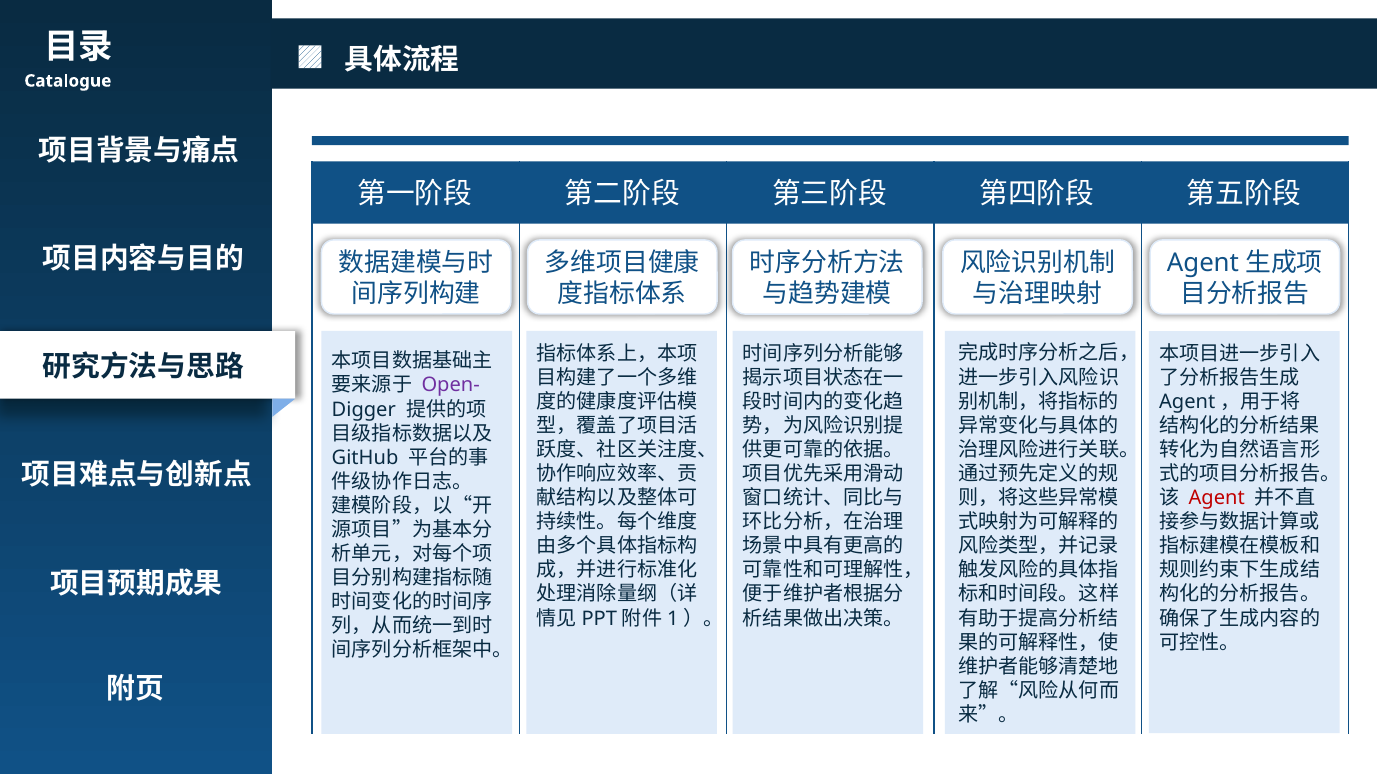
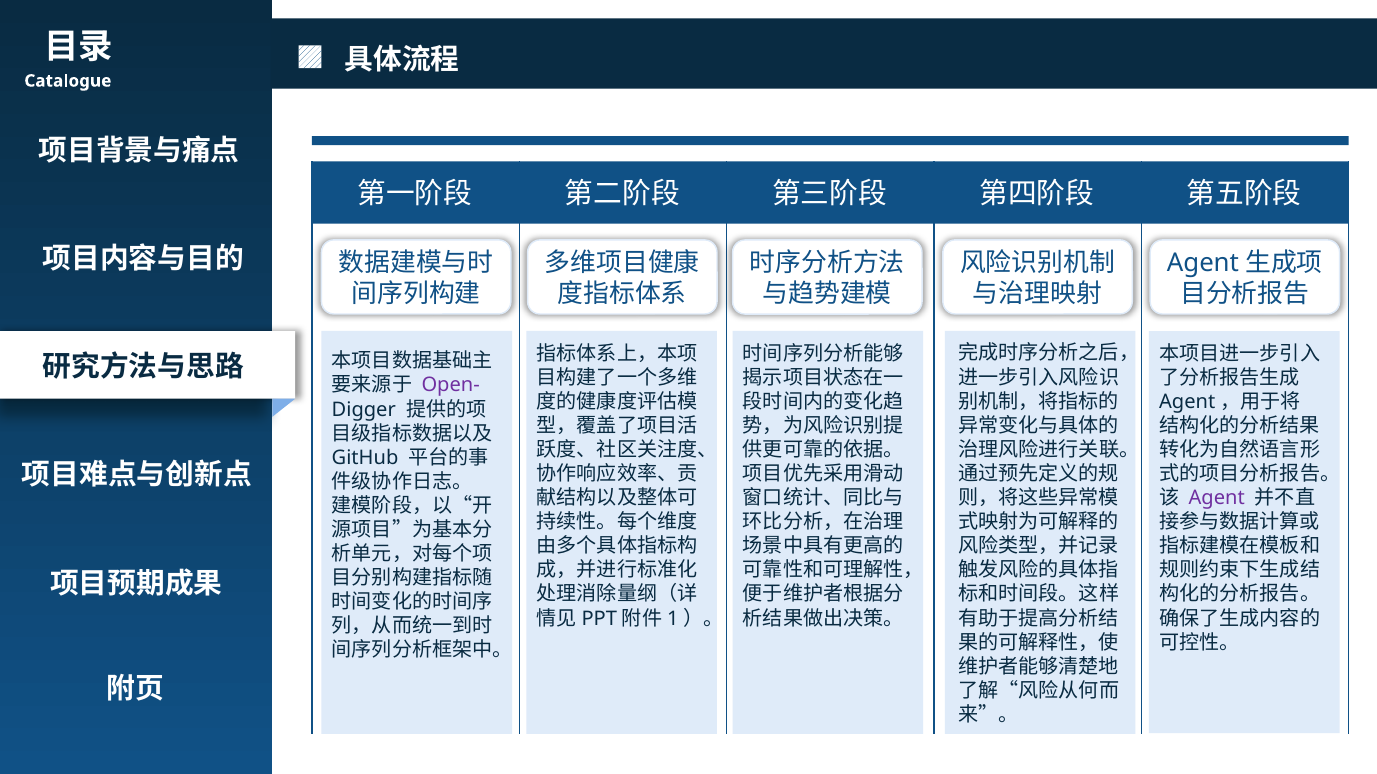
Agent colour: red -> purple
